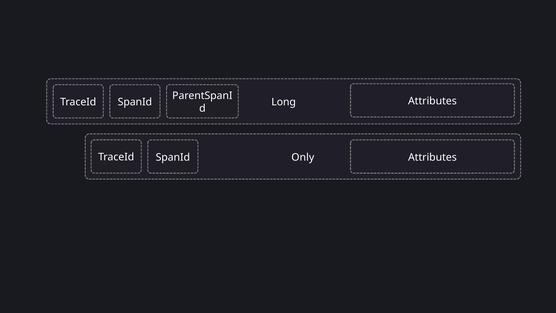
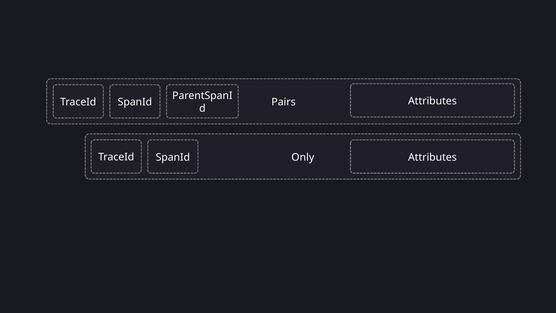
Long: Long -> Pairs
